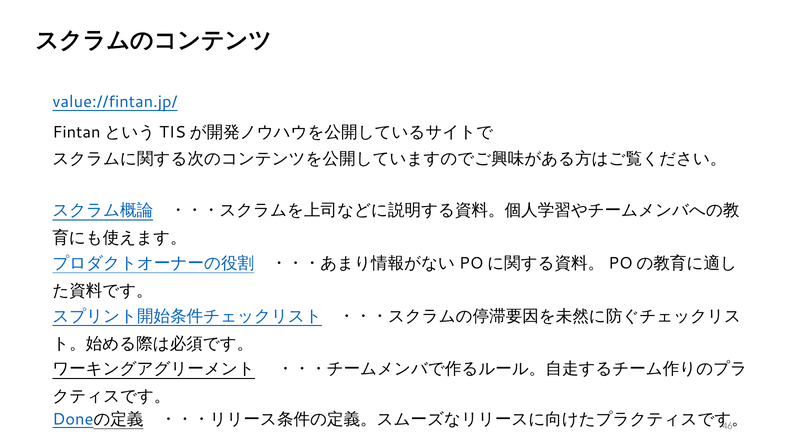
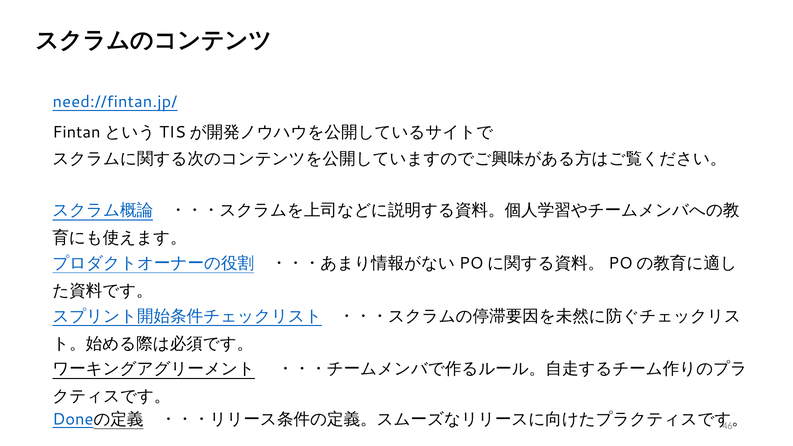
value://fintan.jp/: value://fintan.jp/ -> need://fintan.jp/
